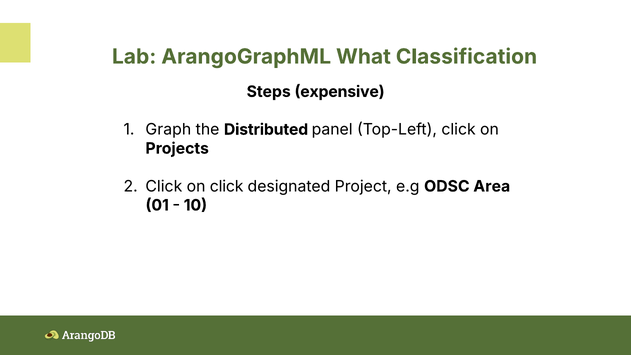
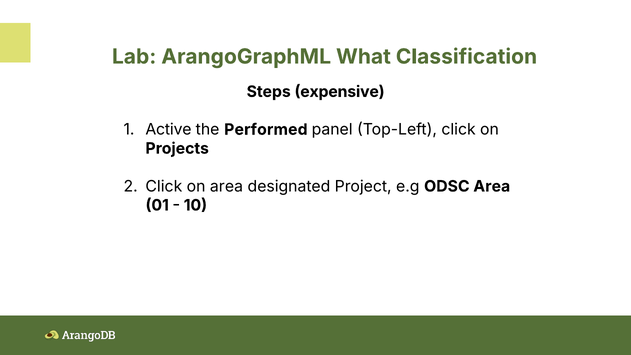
Graph: Graph -> Active
Distributed: Distributed -> Performed
on click: click -> area
